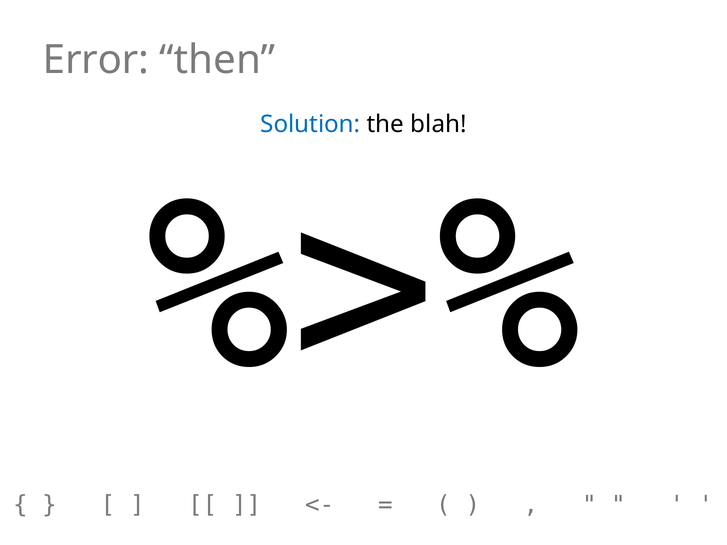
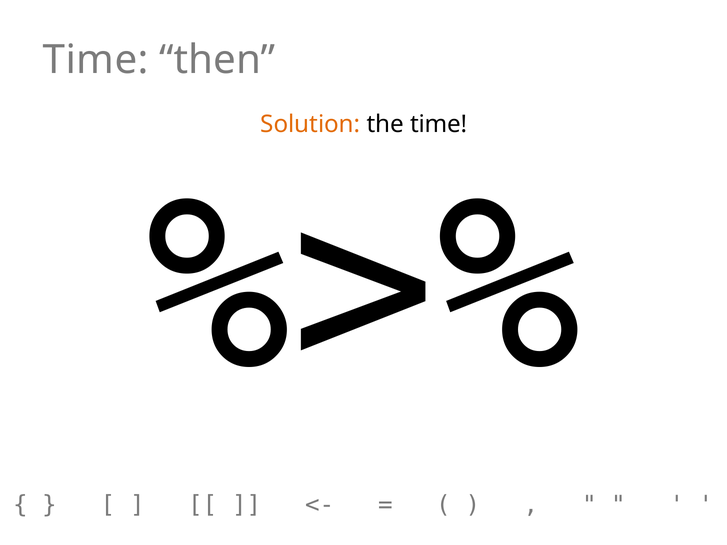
Error at (96, 60): Error -> Time
Solution colour: blue -> orange
the blah: blah -> time
